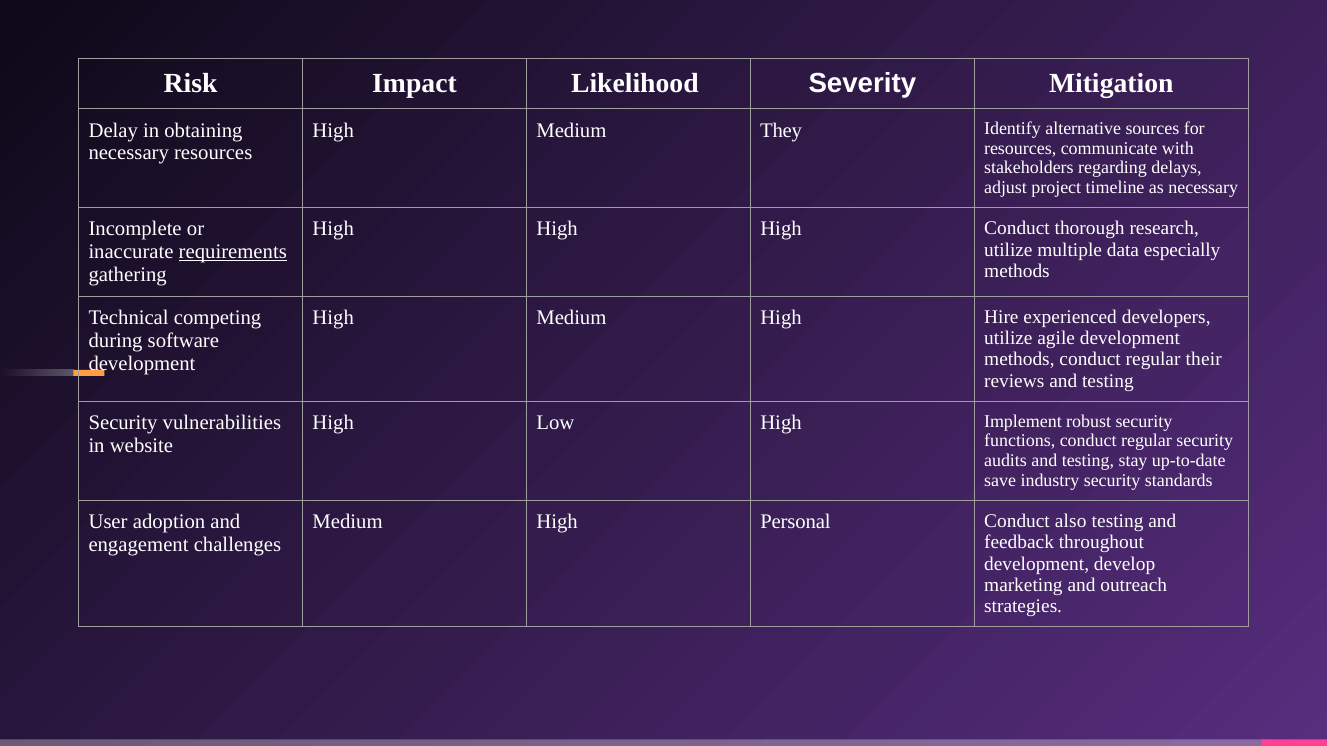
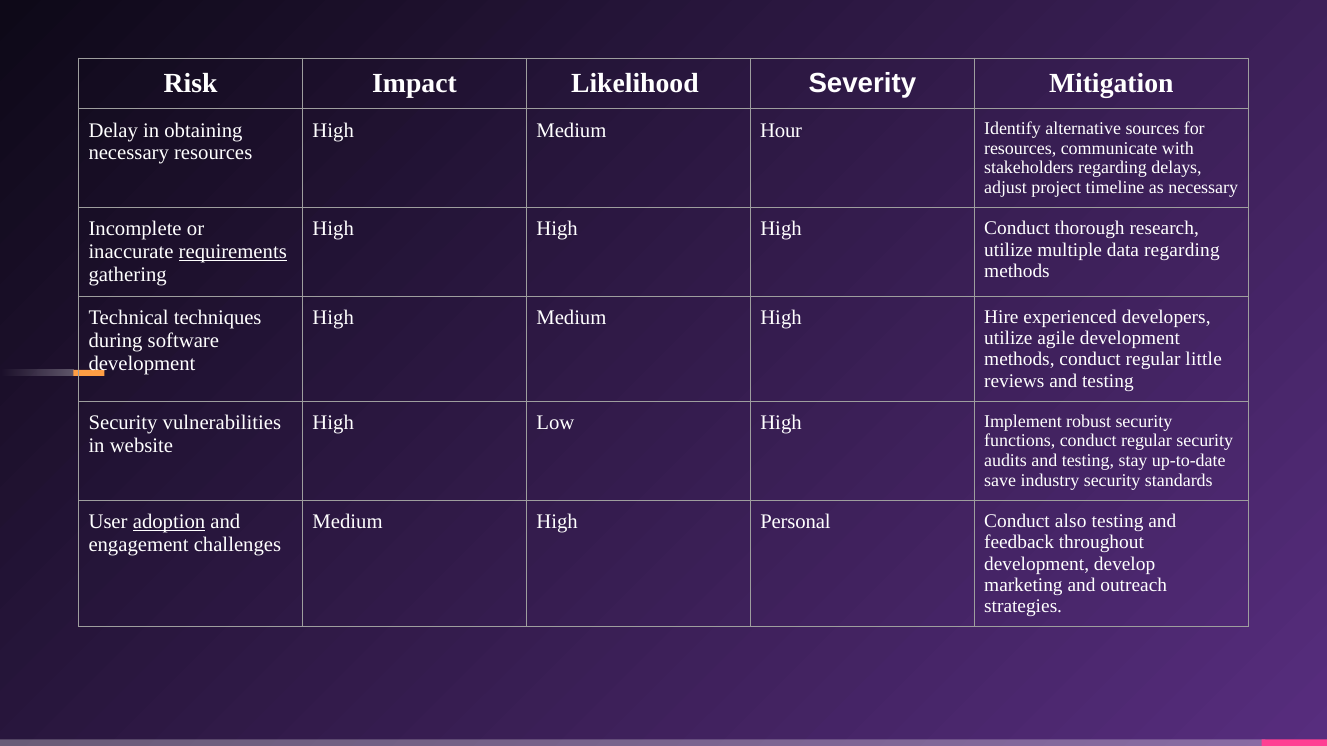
They: They -> Hour
data especially: especially -> regarding
competing: competing -> techniques
their: their -> little
adoption underline: none -> present
